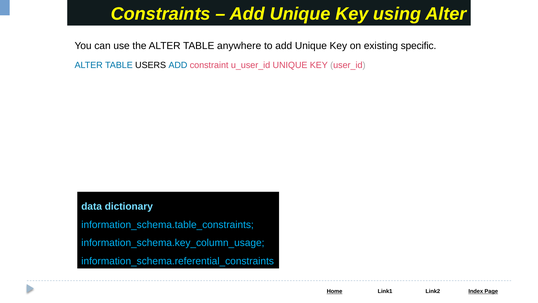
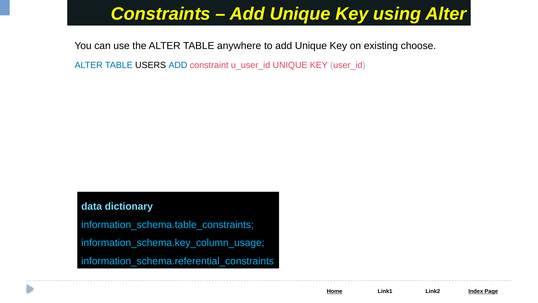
specific: specific -> choose
